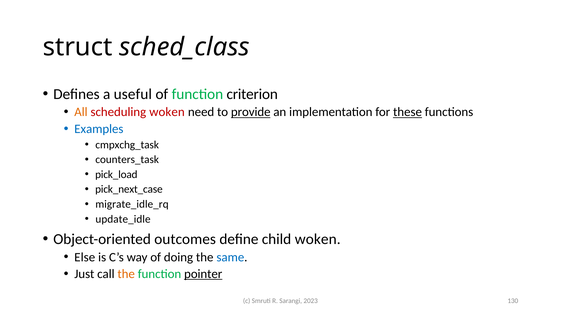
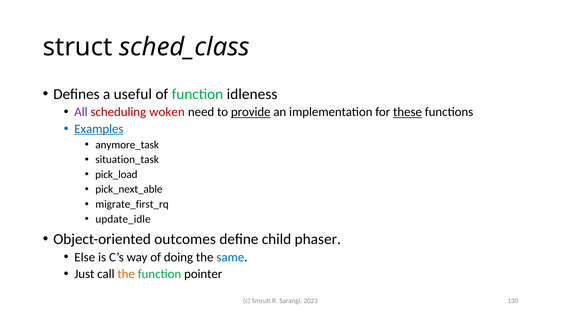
criterion: criterion -> idleness
All colour: orange -> purple
Examples underline: none -> present
cmpxchg_task: cmpxchg_task -> anymore_task
counters_task: counters_task -> situation_task
pick_next_case: pick_next_case -> pick_next_able
migrate_idle_rq: migrate_idle_rq -> migrate_first_rq
child woken: woken -> phaser
pointer underline: present -> none
